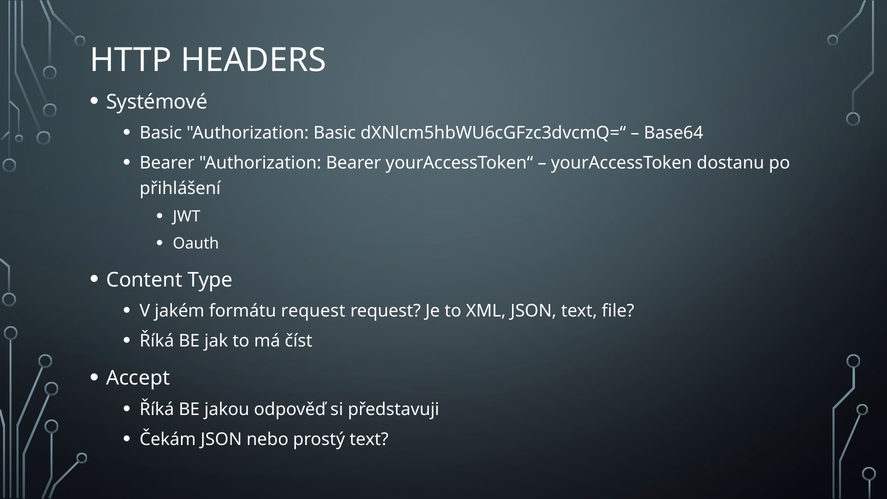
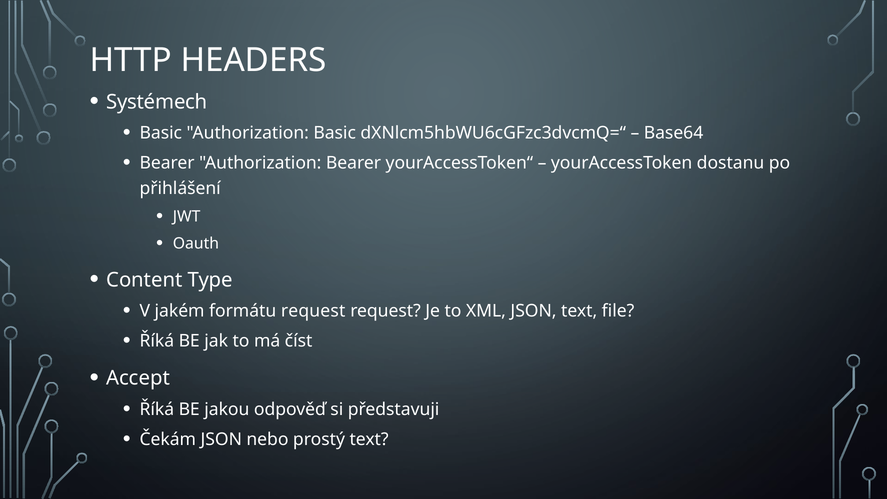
Systémové: Systémové -> Systémech
